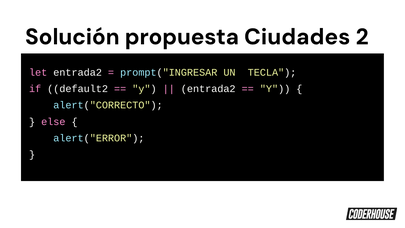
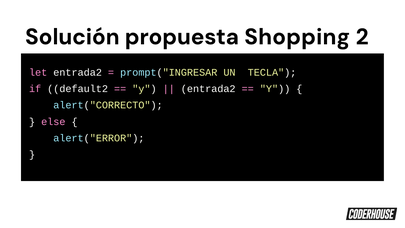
Ciudades: Ciudades -> Shopping
